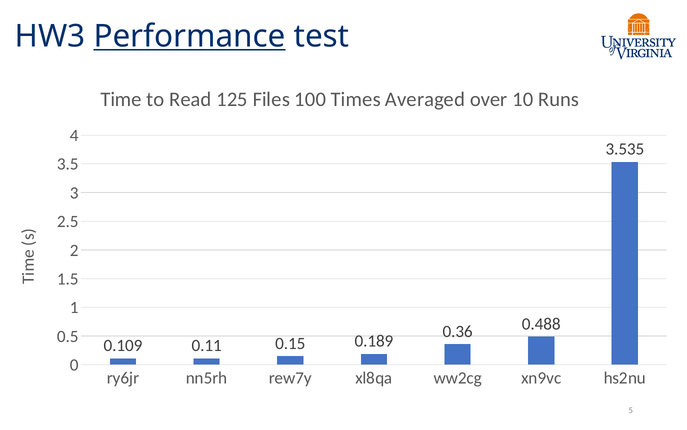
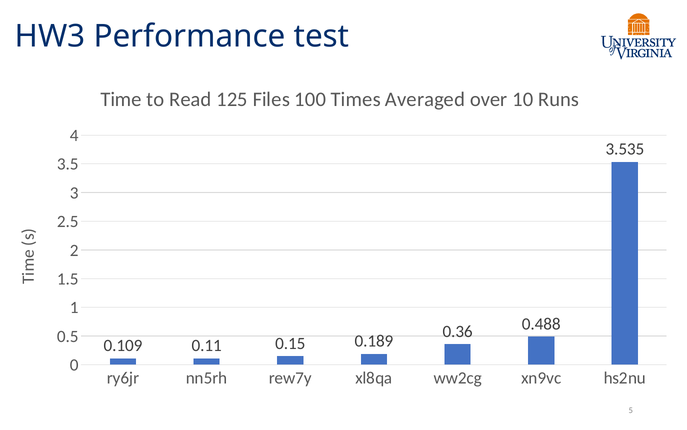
Performance underline: present -> none
